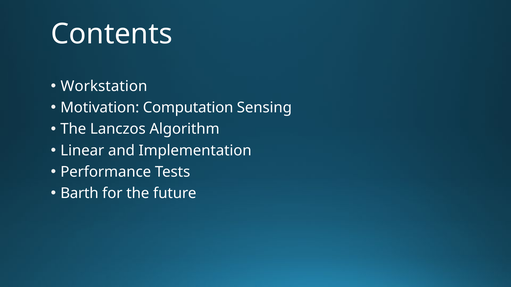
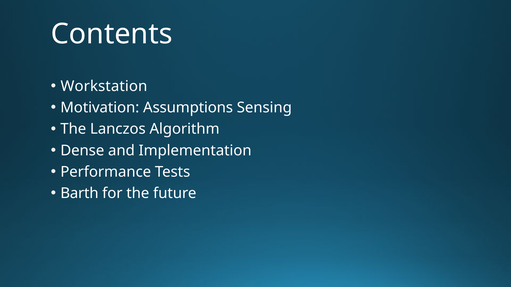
Computation: Computation -> Assumptions
Linear: Linear -> Dense
